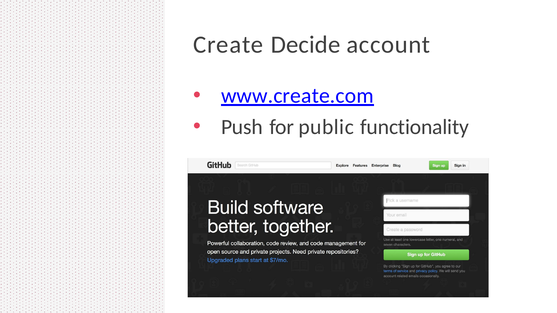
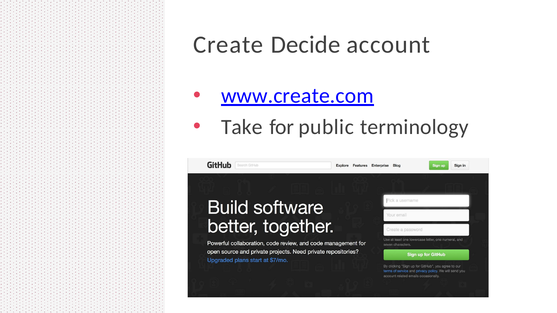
Push: Push -> Take
functionality: functionality -> terminology
